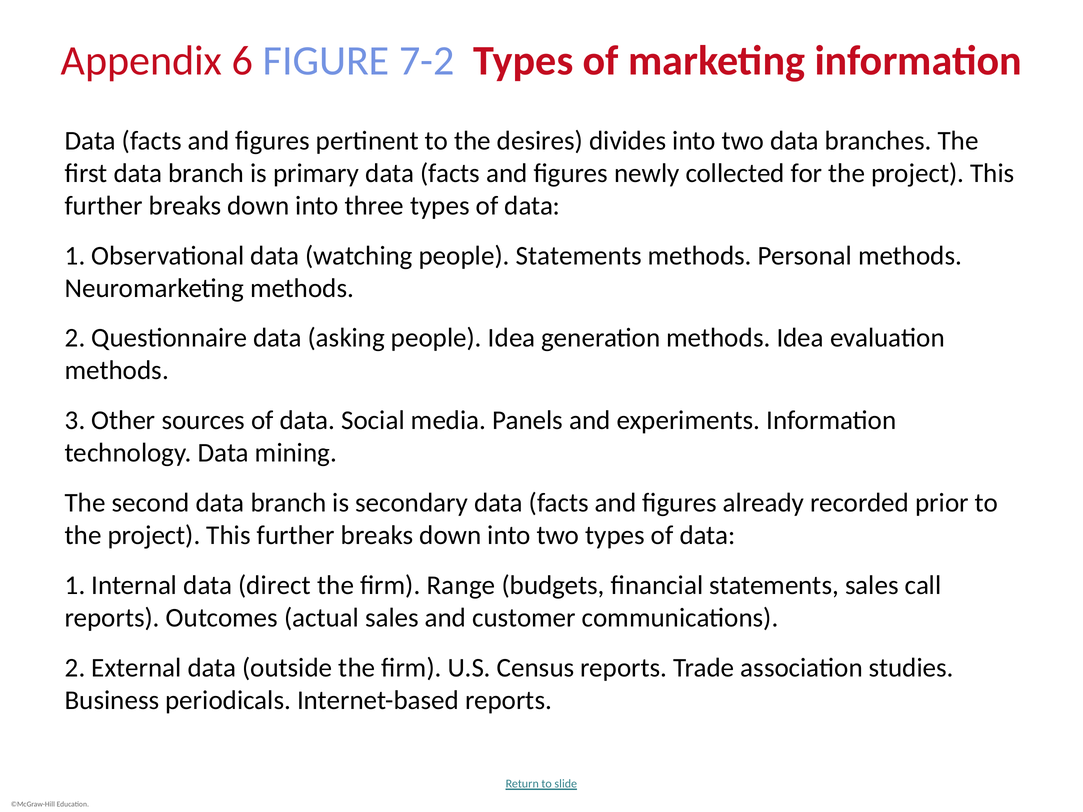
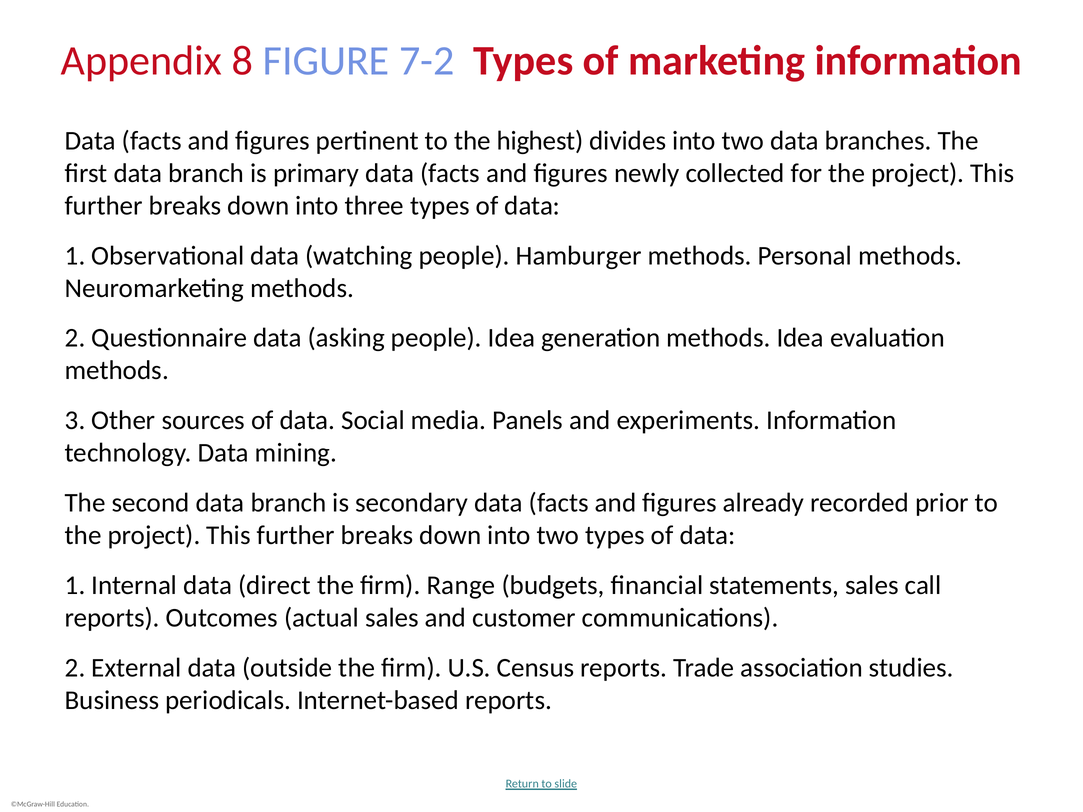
6: 6 -> 8
desires: desires -> highest
people Statements: Statements -> Hamburger
